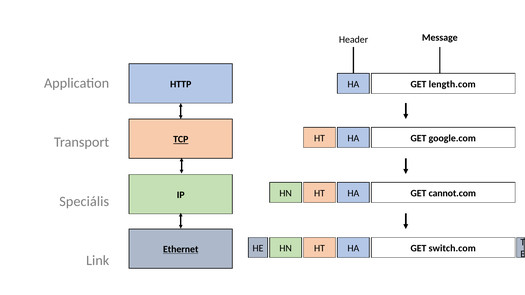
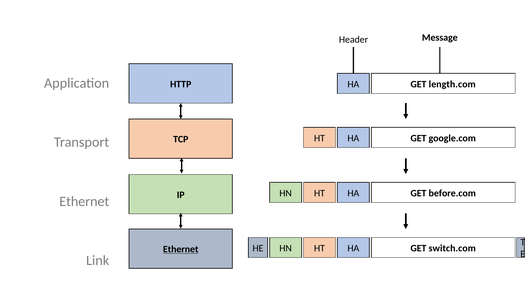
TCP underline: present -> none
cannot.com: cannot.com -> before.com
Speciális at (84, 202): Speciális -> Ethernet
